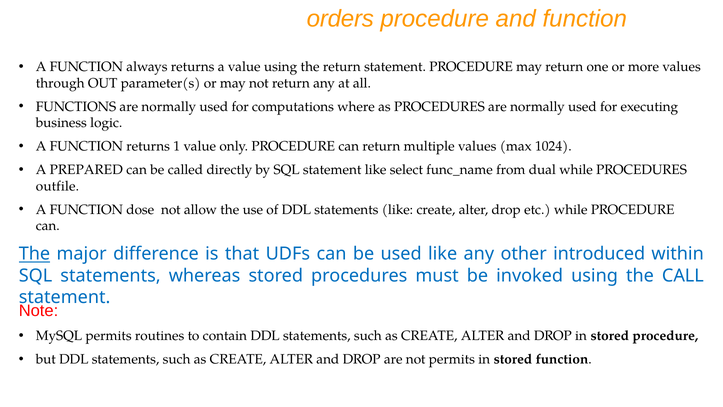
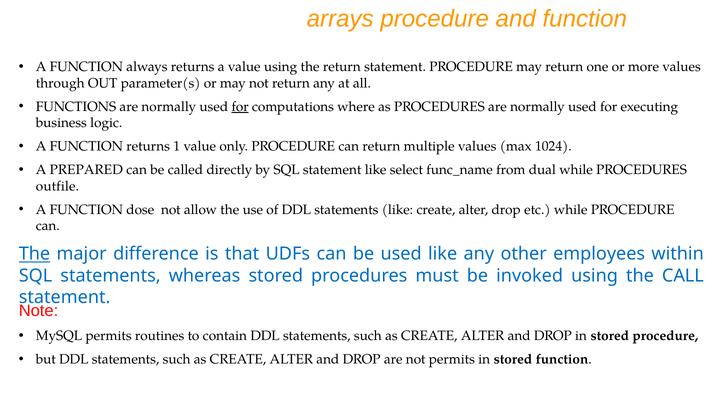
orders: orders -> arrays
for at (240, 107) underline: none -> present
introduced: introduced -> employees
